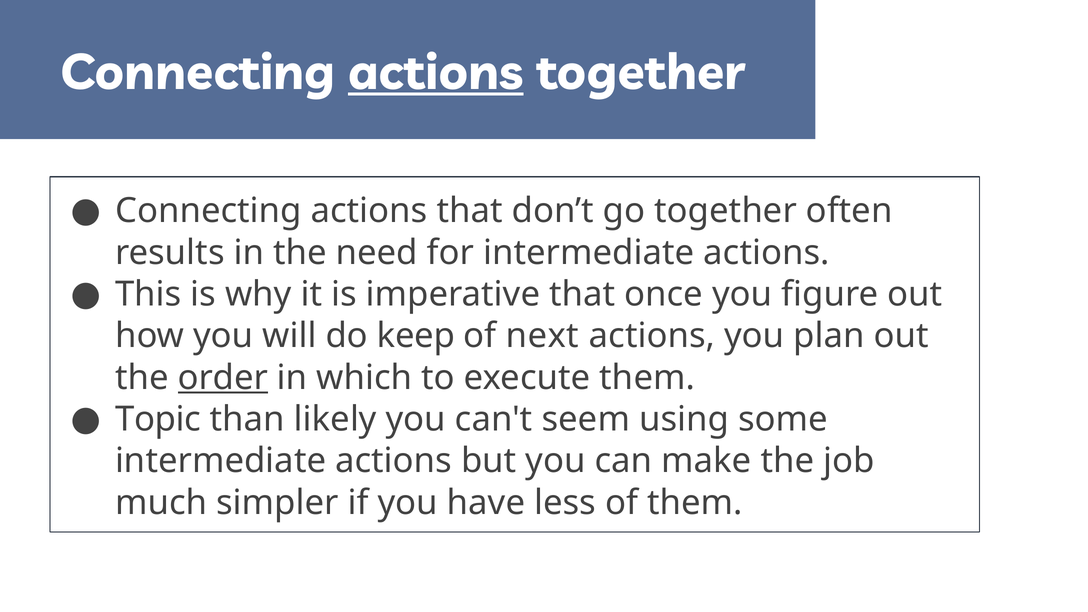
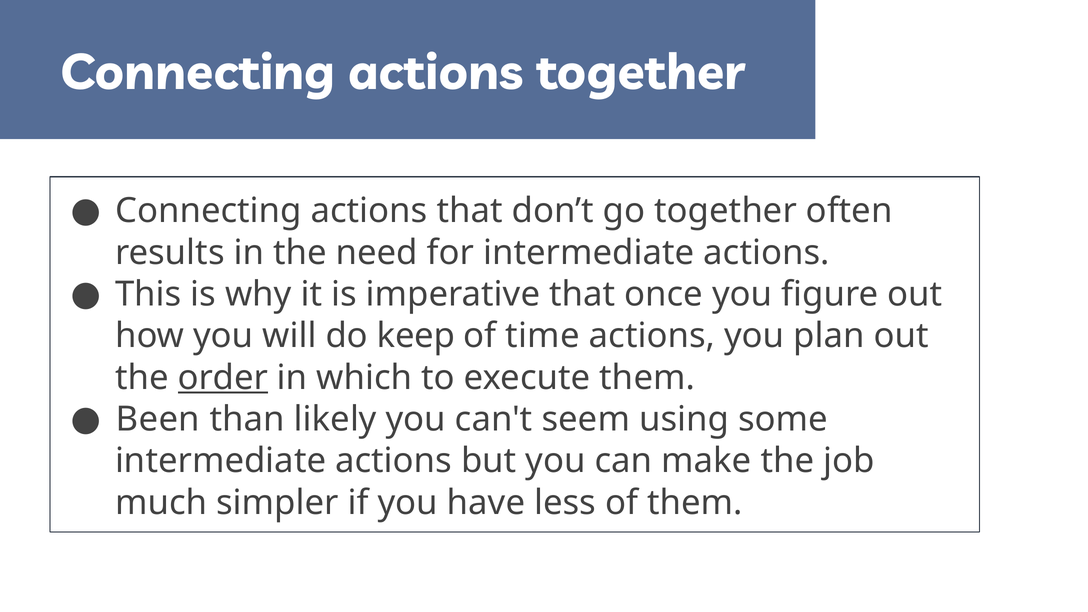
actions at (436, 73) underline: present -> none
next: next -> time
Topic: Topic -> Been
